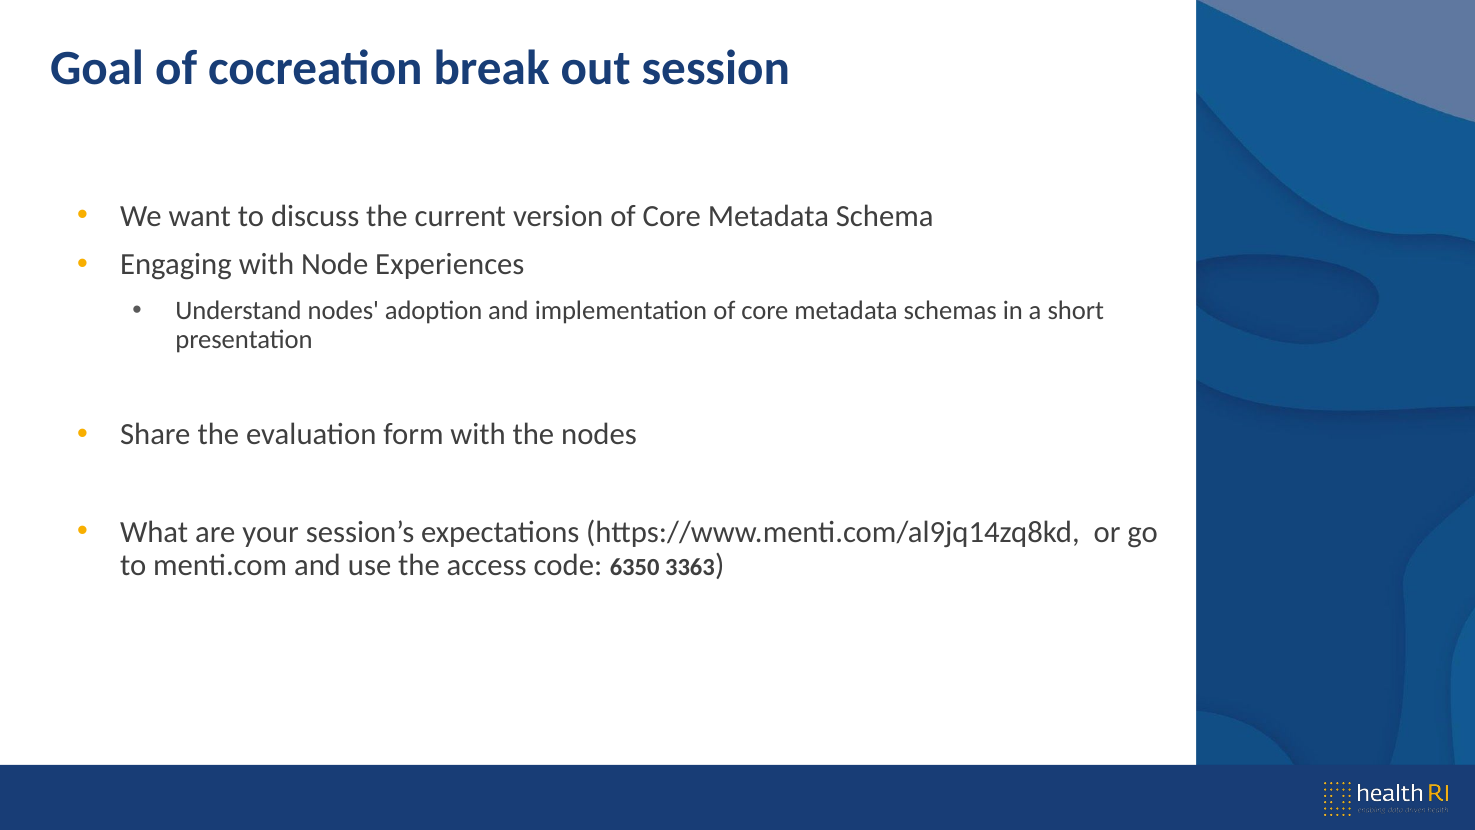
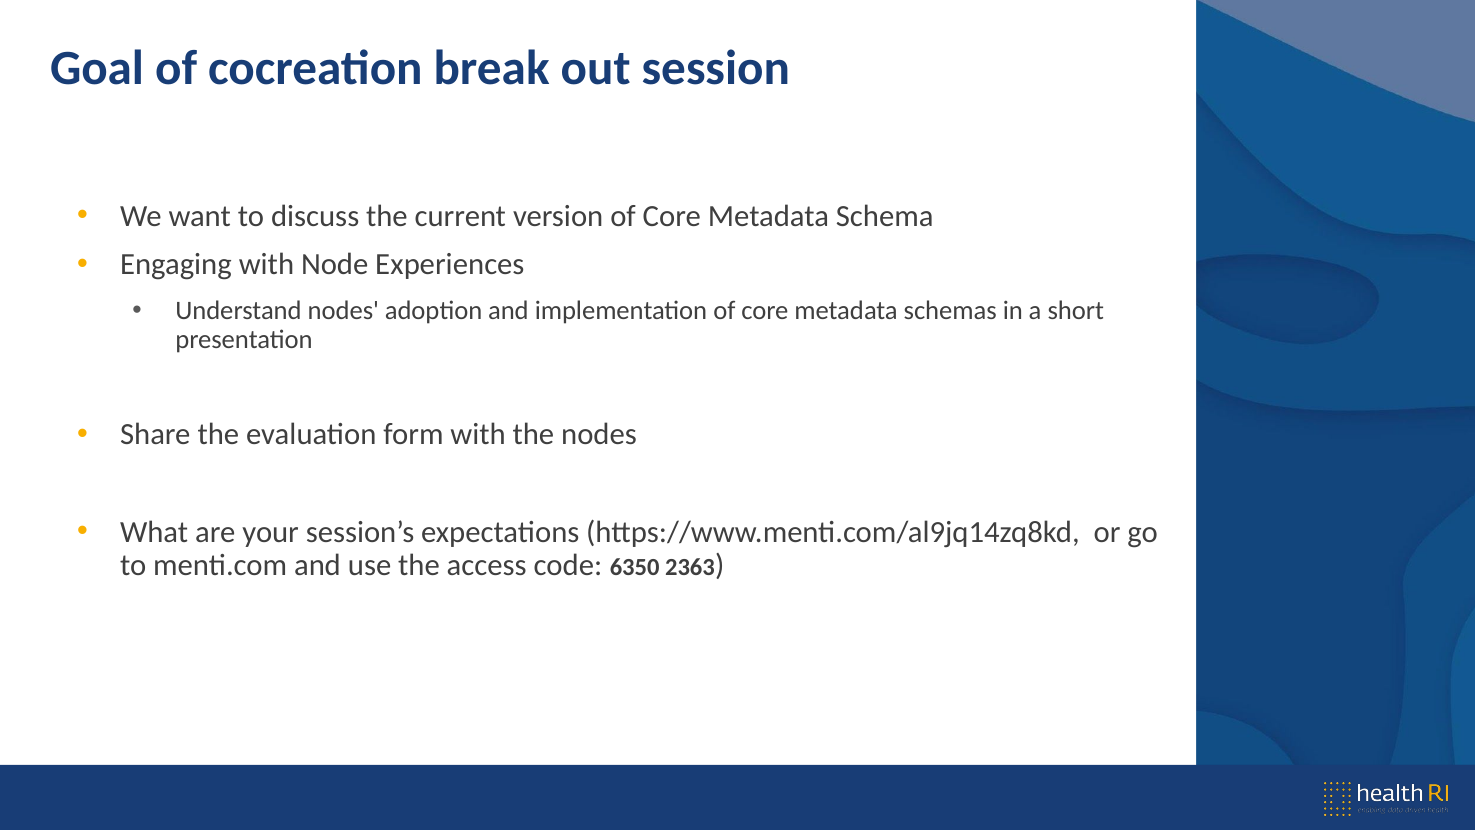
3363: 3363 -> 2363
